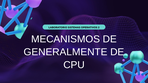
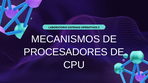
GENERALMENTE: GENERALMENTE -> PROCESADORES
